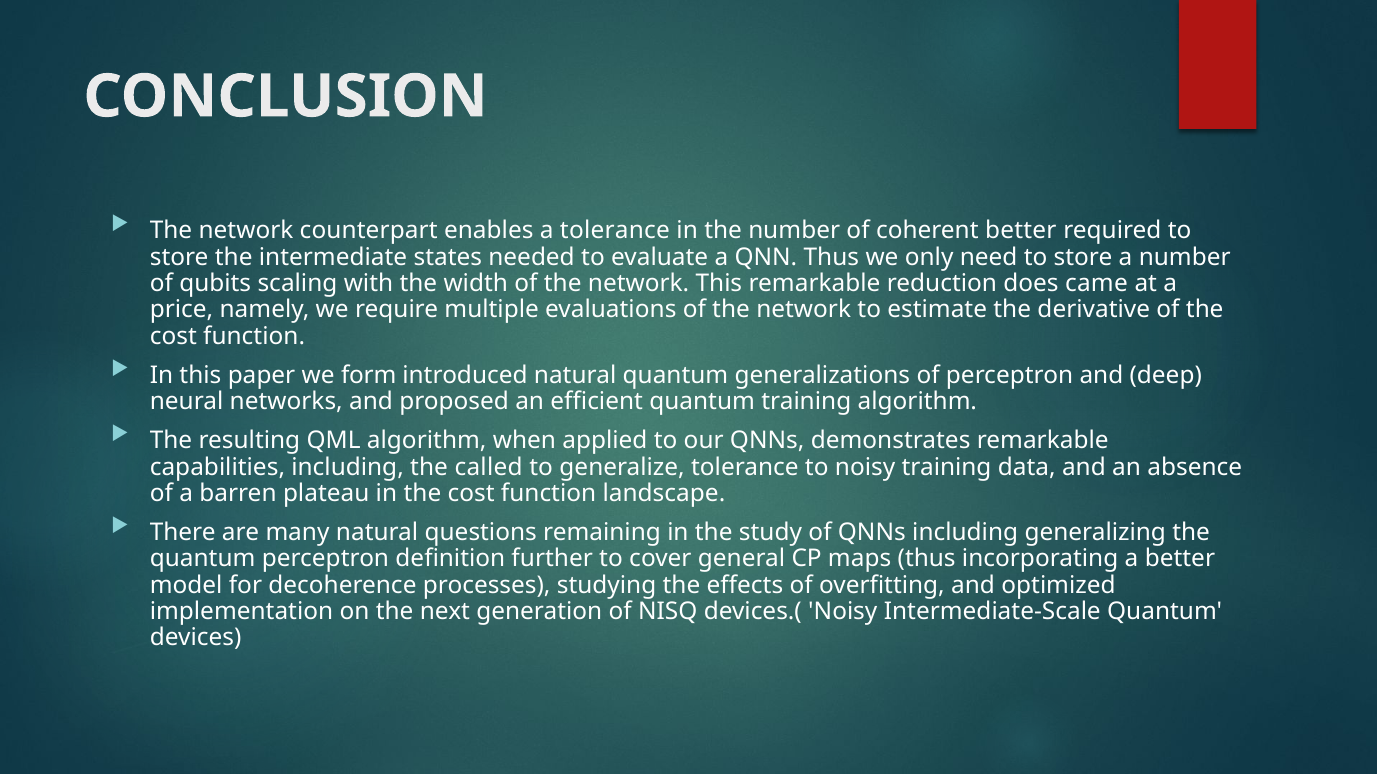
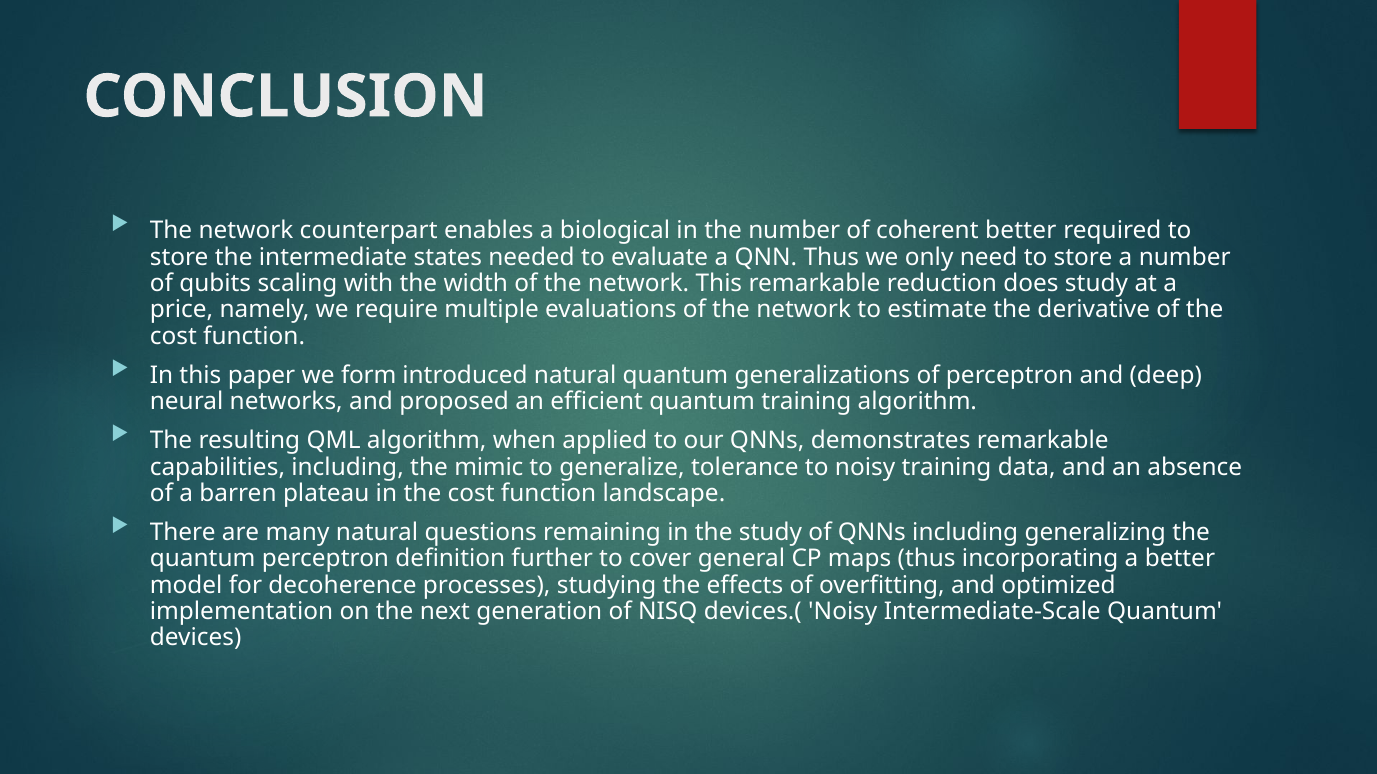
a tolerance: tolerance -> biological
does came: came -> study
called: called -> mimic
